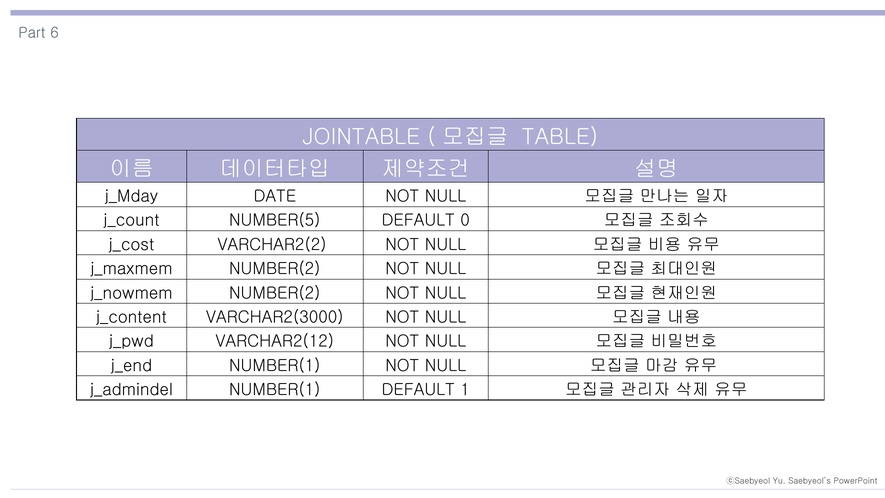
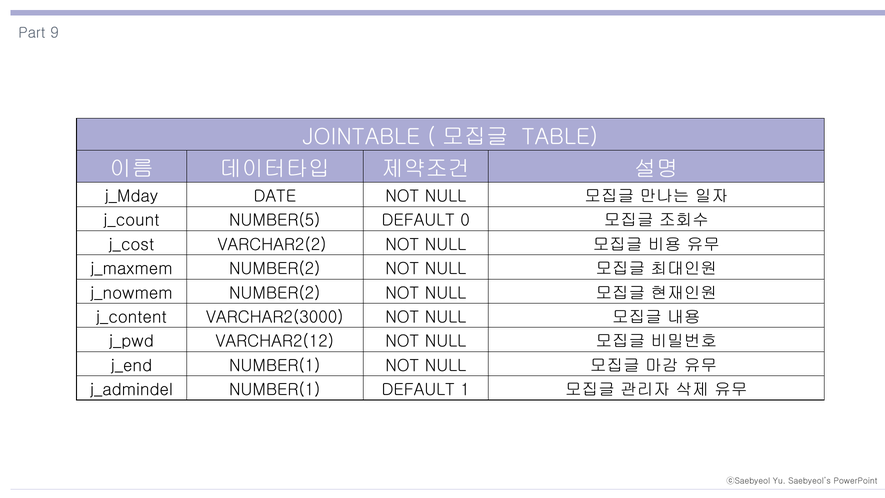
6: 6 -> 9
